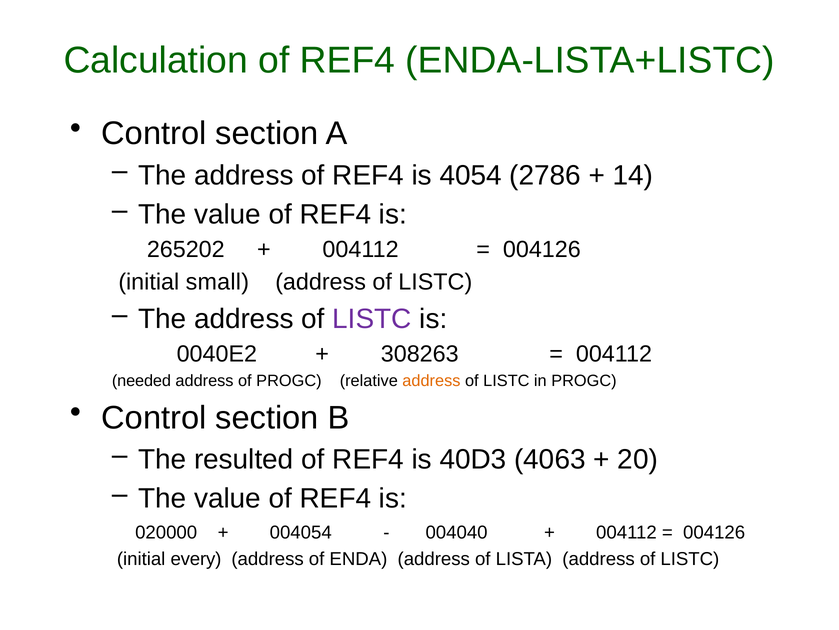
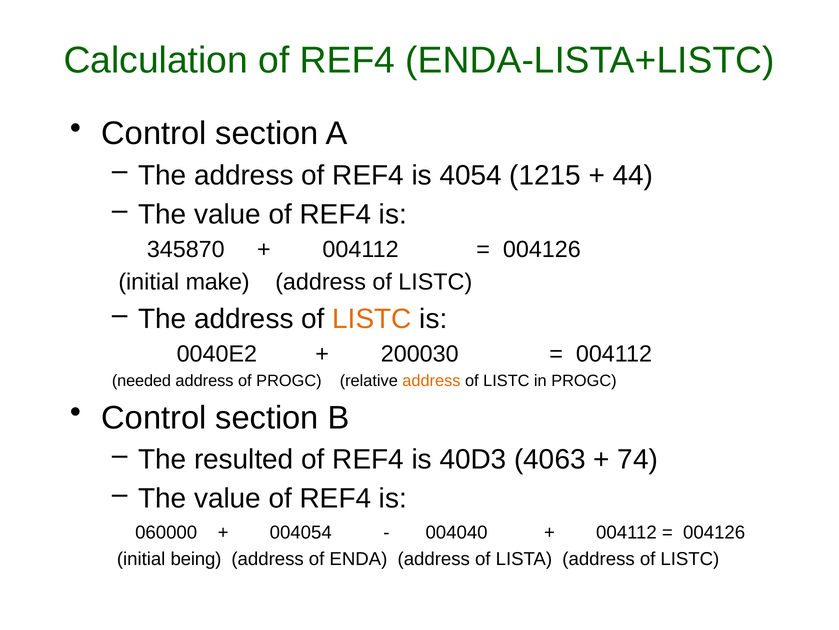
2786: 2786 -> 1215
14: 14 -> 44
265202: 265202 -> 345870
small: small -> make
LISTC at (372, 319) colour: purple -> orange
308263: 308263 -> 200030
20: 20 -> 74
020000: 020000 -> 060000
every: every -> being
